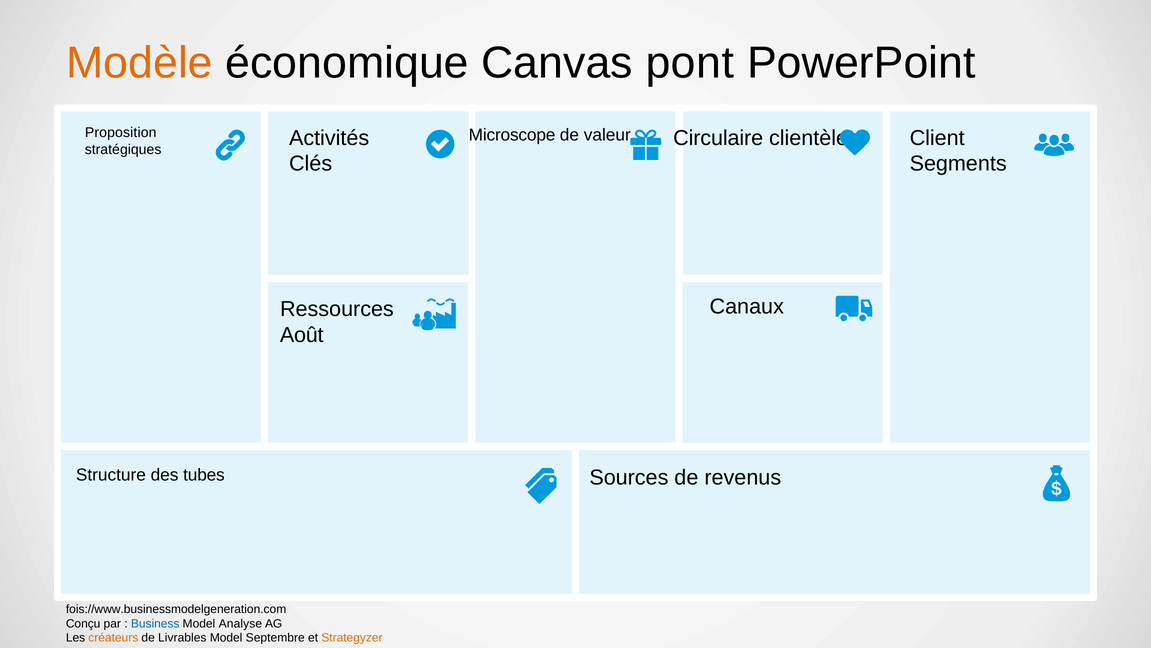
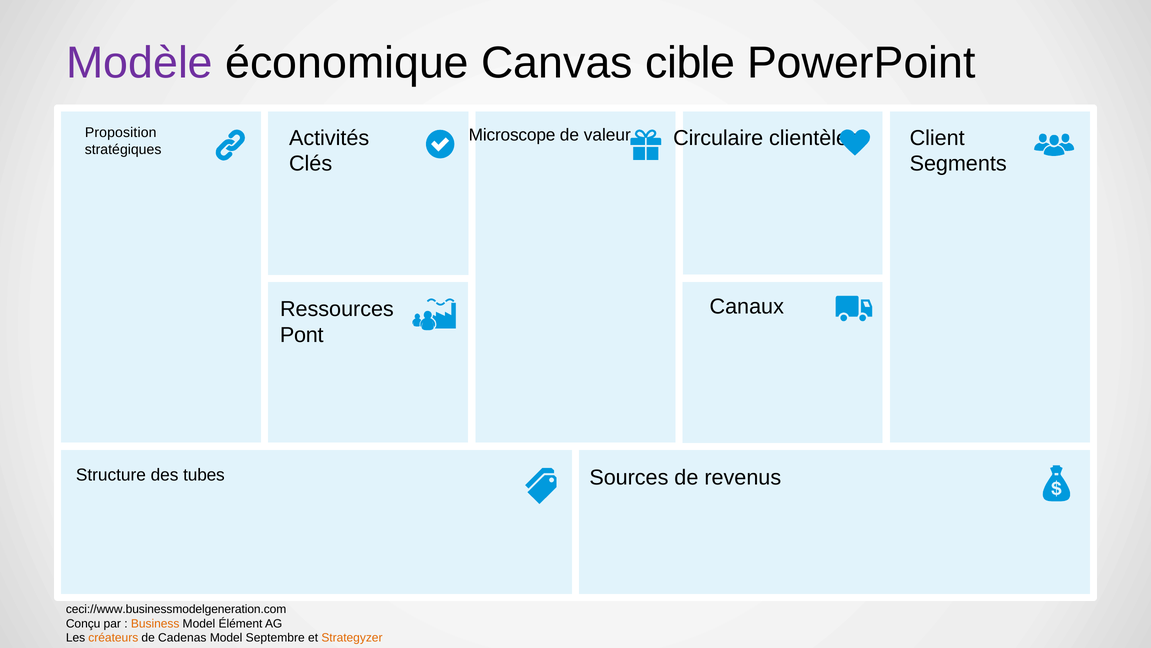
Modèle colour: orange -> purple
pont: pont -> cible
Août: Août -> Pont
fois://www.businessmodelgeneration.com: fois://www.businessmodelgeneration.com -> ceci://www.businessmodelgeneration.com
Business colour: blue -> orange
Analyse: Analyse -> Élément
Livrables: Livrables -> Cadenas
